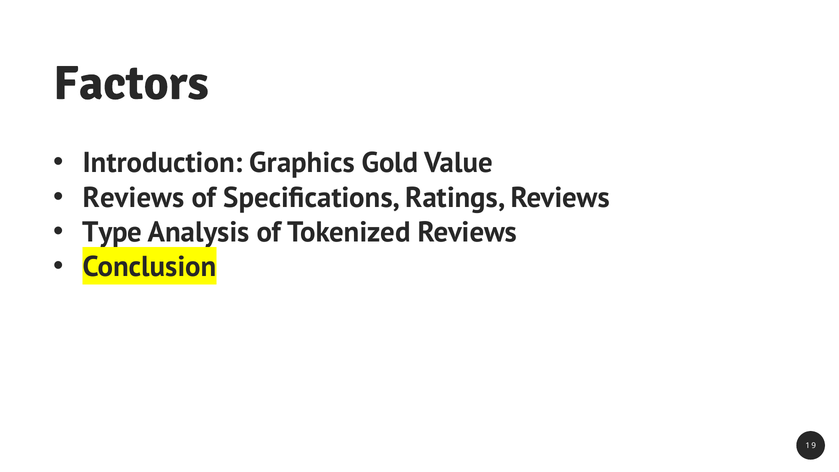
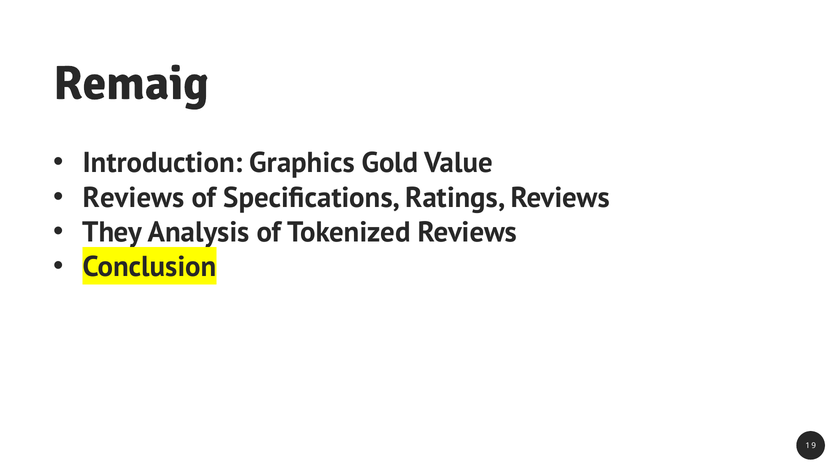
Factors: Factors -> Remaig
Type: Type -> They
